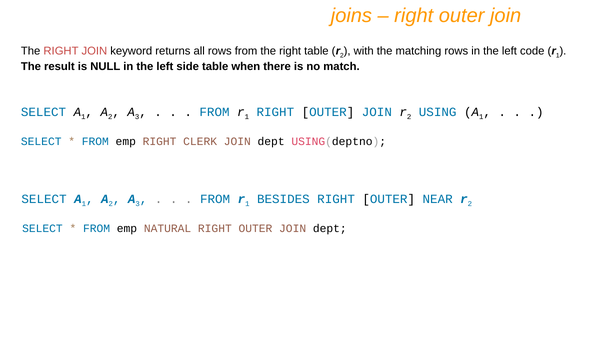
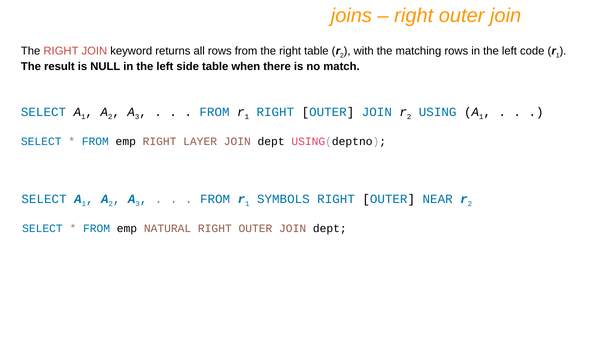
CLERK: CLERK -> LAYER
BESIDES: BESIDES -> SYMBOLS
